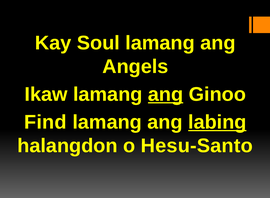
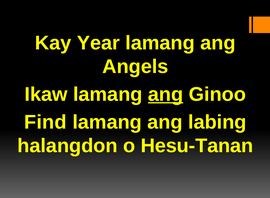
Soul: Soul -> Year
labing underline: present -> none
Hesu-Santo: Hesu-Santo -> Hesu-Tanan
